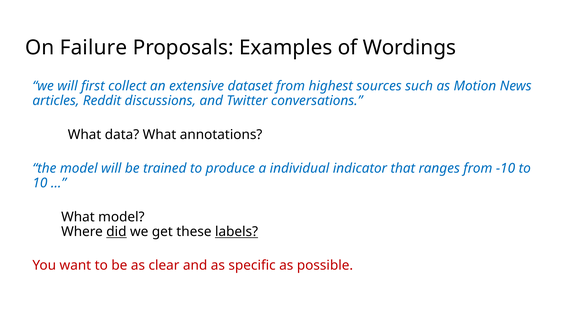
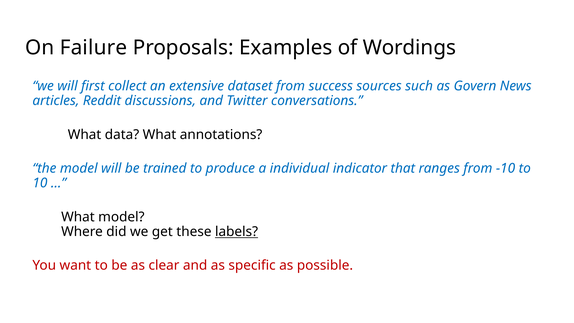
highest: highest -> success
Motion: Motion -> Govern
did underline: present -> none
